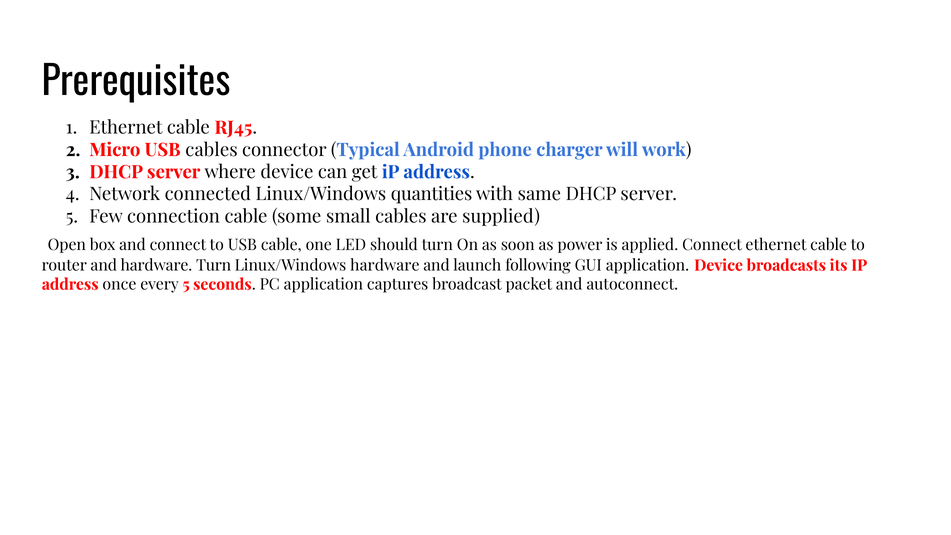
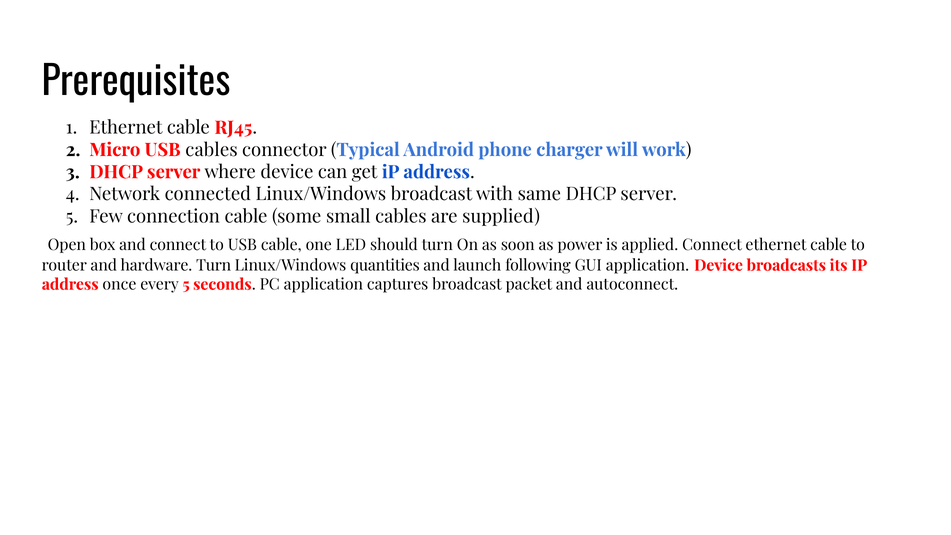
Linux/Windows quantities: quantities -> broadcast
Linux/Windows hardware: hardware -> quantities
